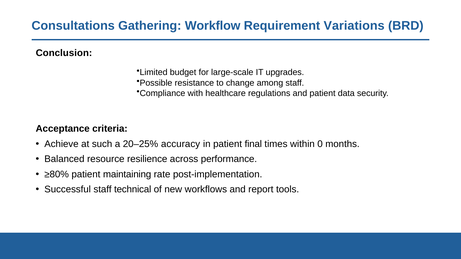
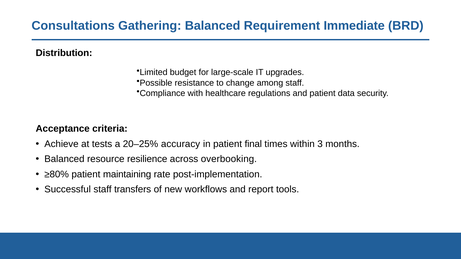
Gathering Workflow: Workflow -> Balanced
Variations: Variations -> Immediate
Conclusion: Conclusion -> Distribution
such: such -> tests
0: 0 -> 3
performance: performance -> overbooking
technical: technical -> transfers
